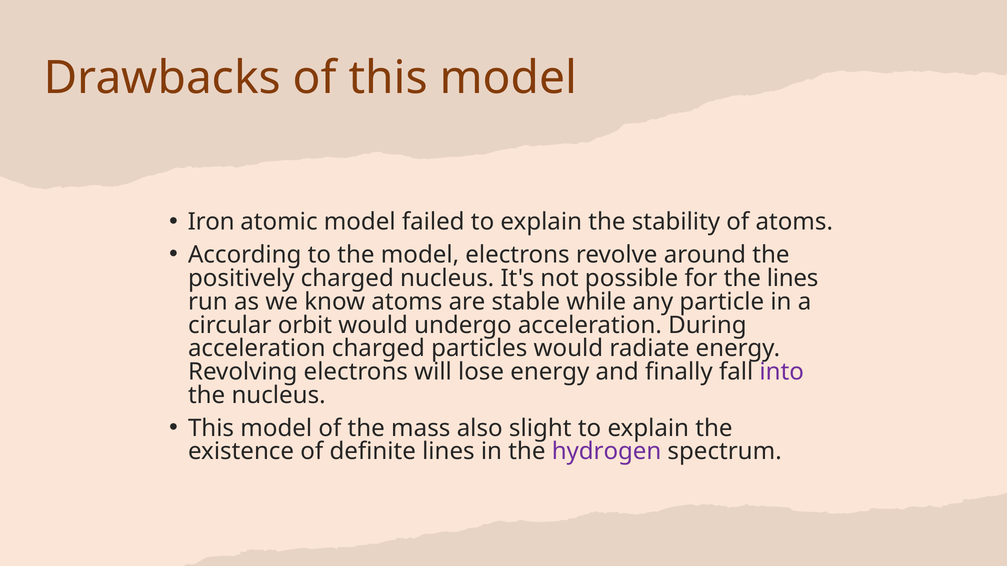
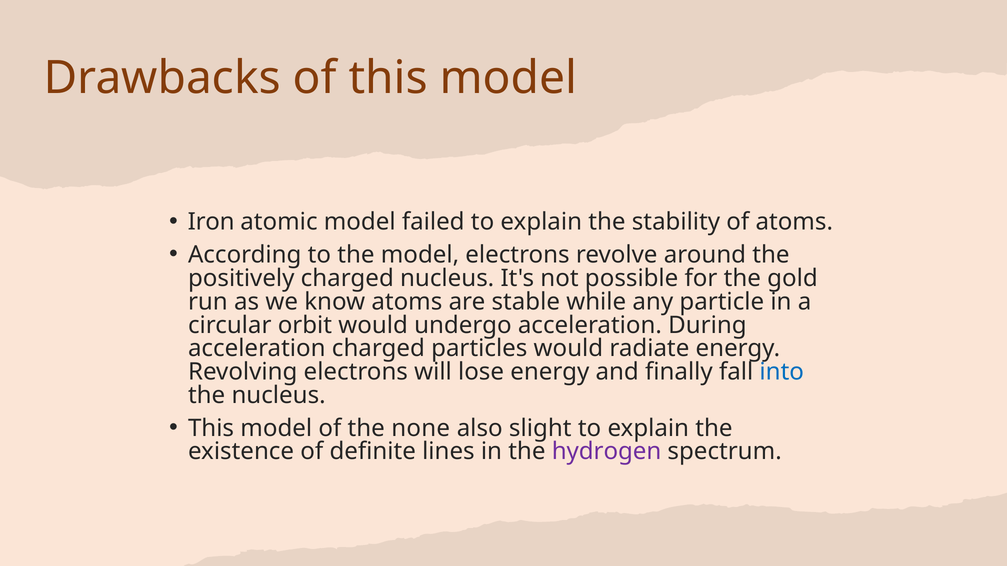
the lines: lines -> gold
into colour: purple -> blue
mass: mass -> none
